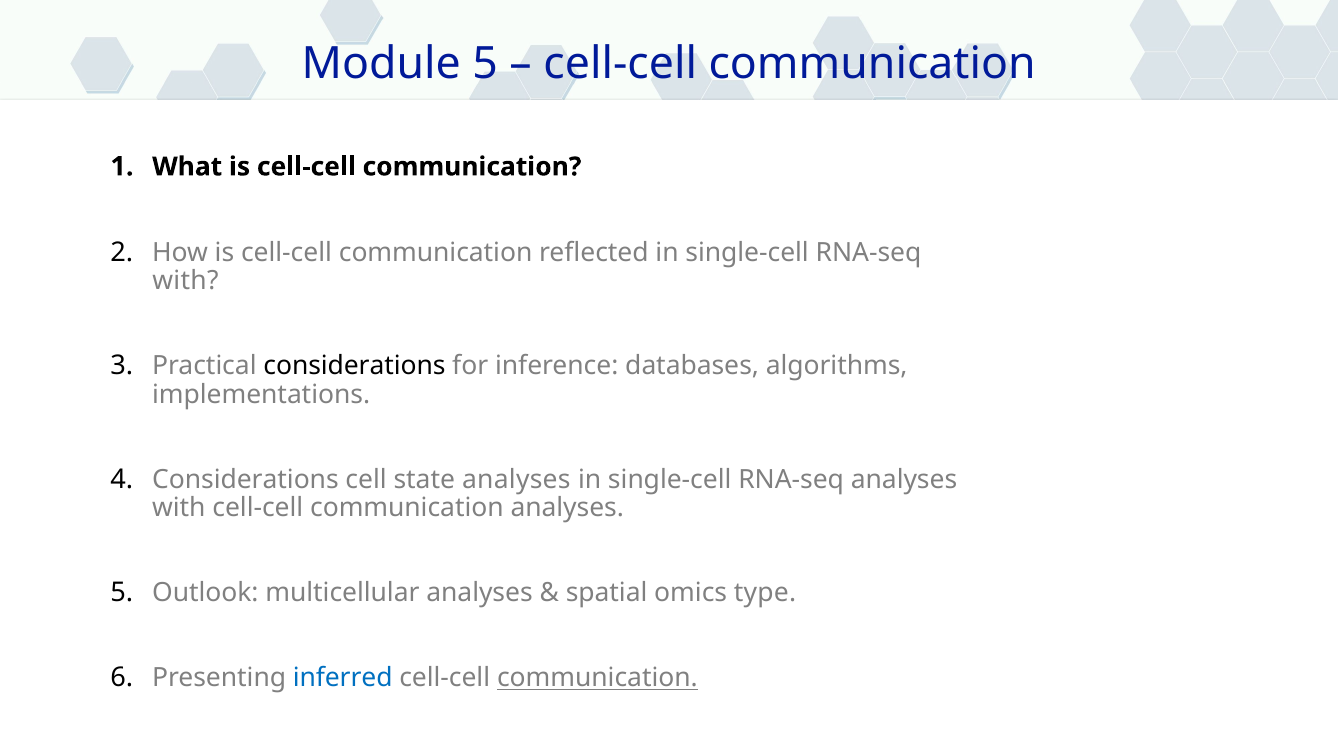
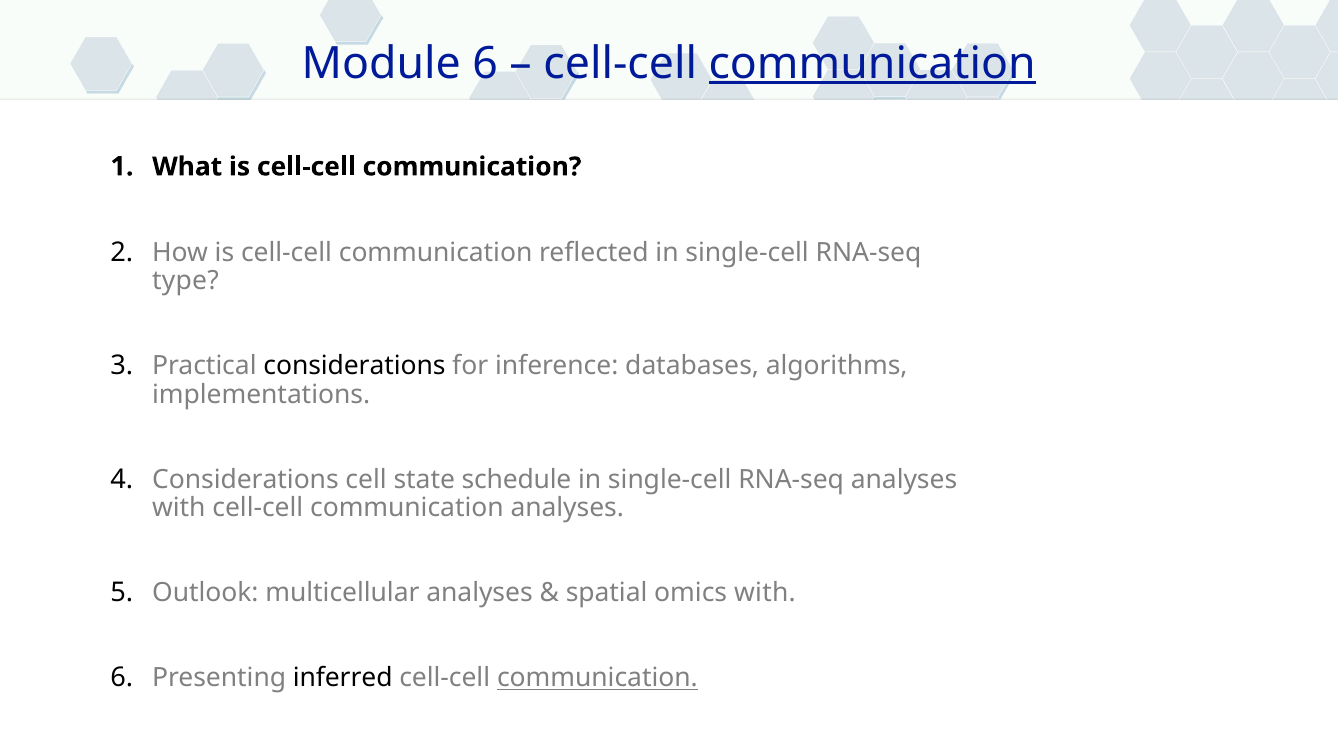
Module 5: 5 -> 6
communication at (872, 63) underline: none -> present
with at (185, 281): with -> type
state analyses: analyses -> schedule
omics type: type -> with
inferred colour: blue -> black
